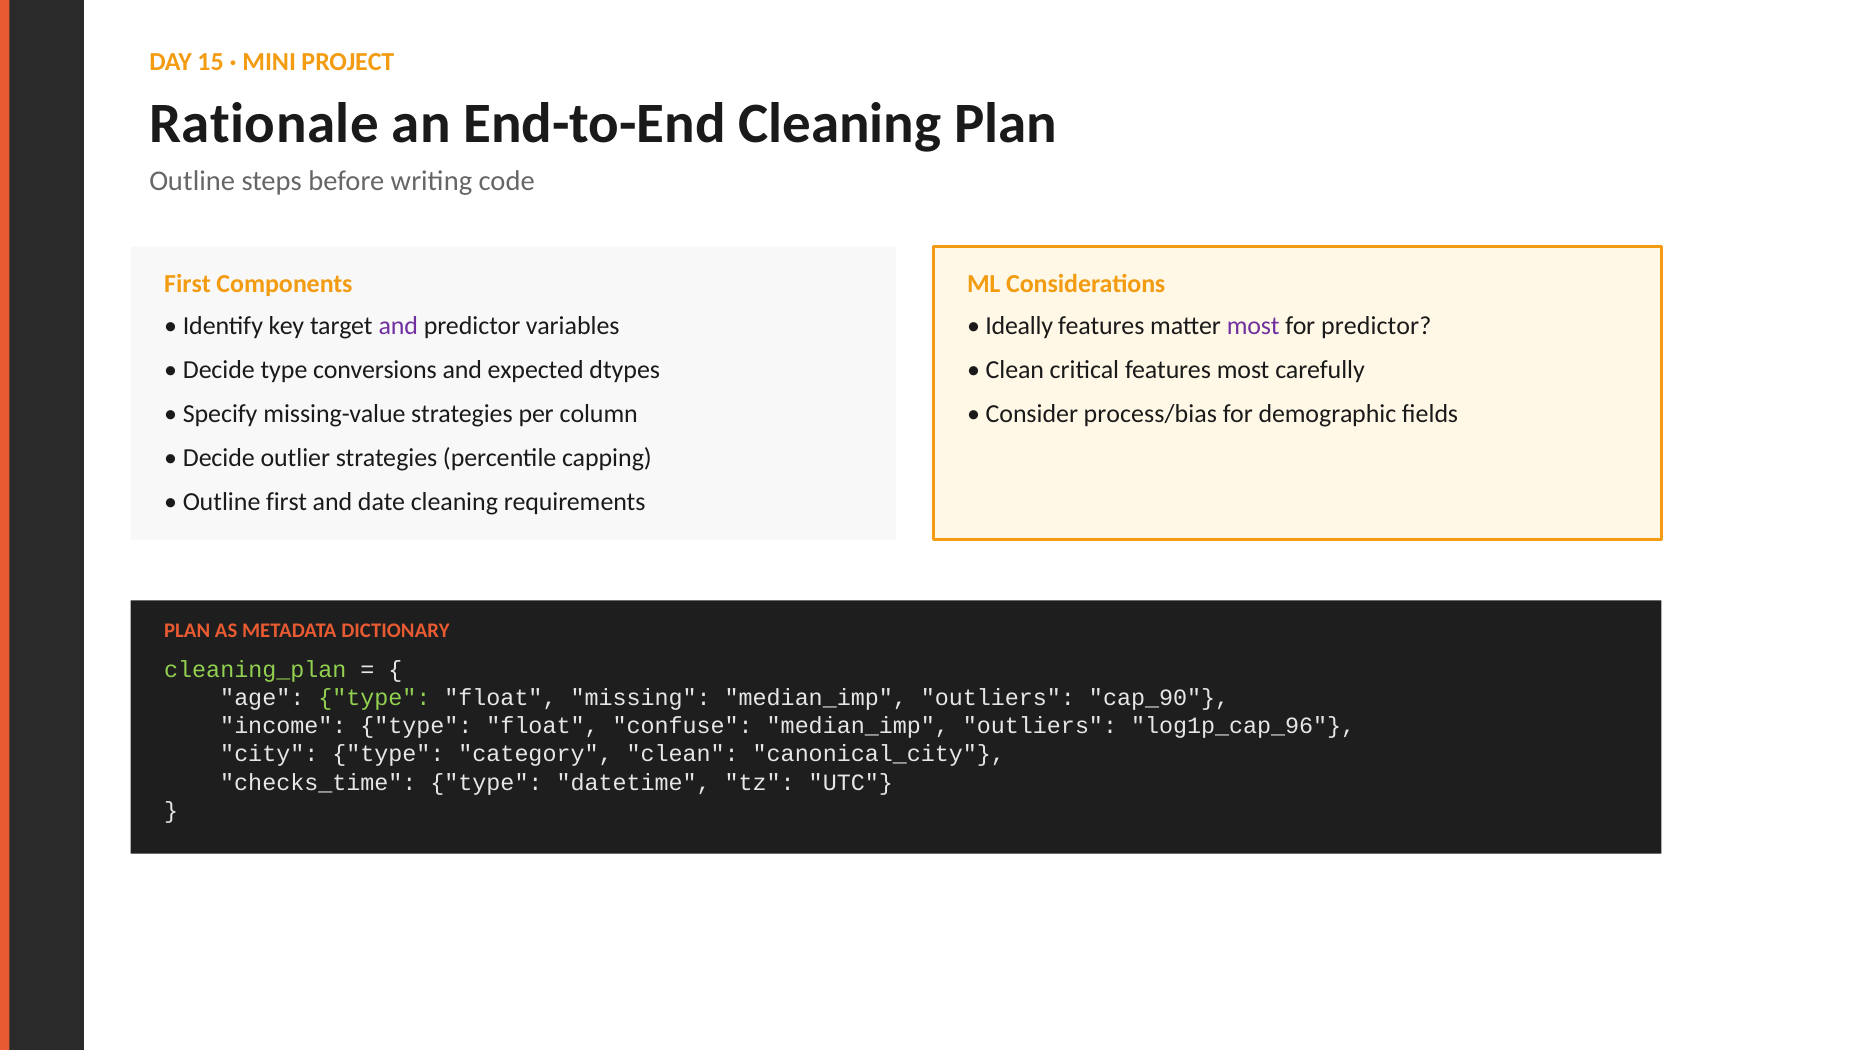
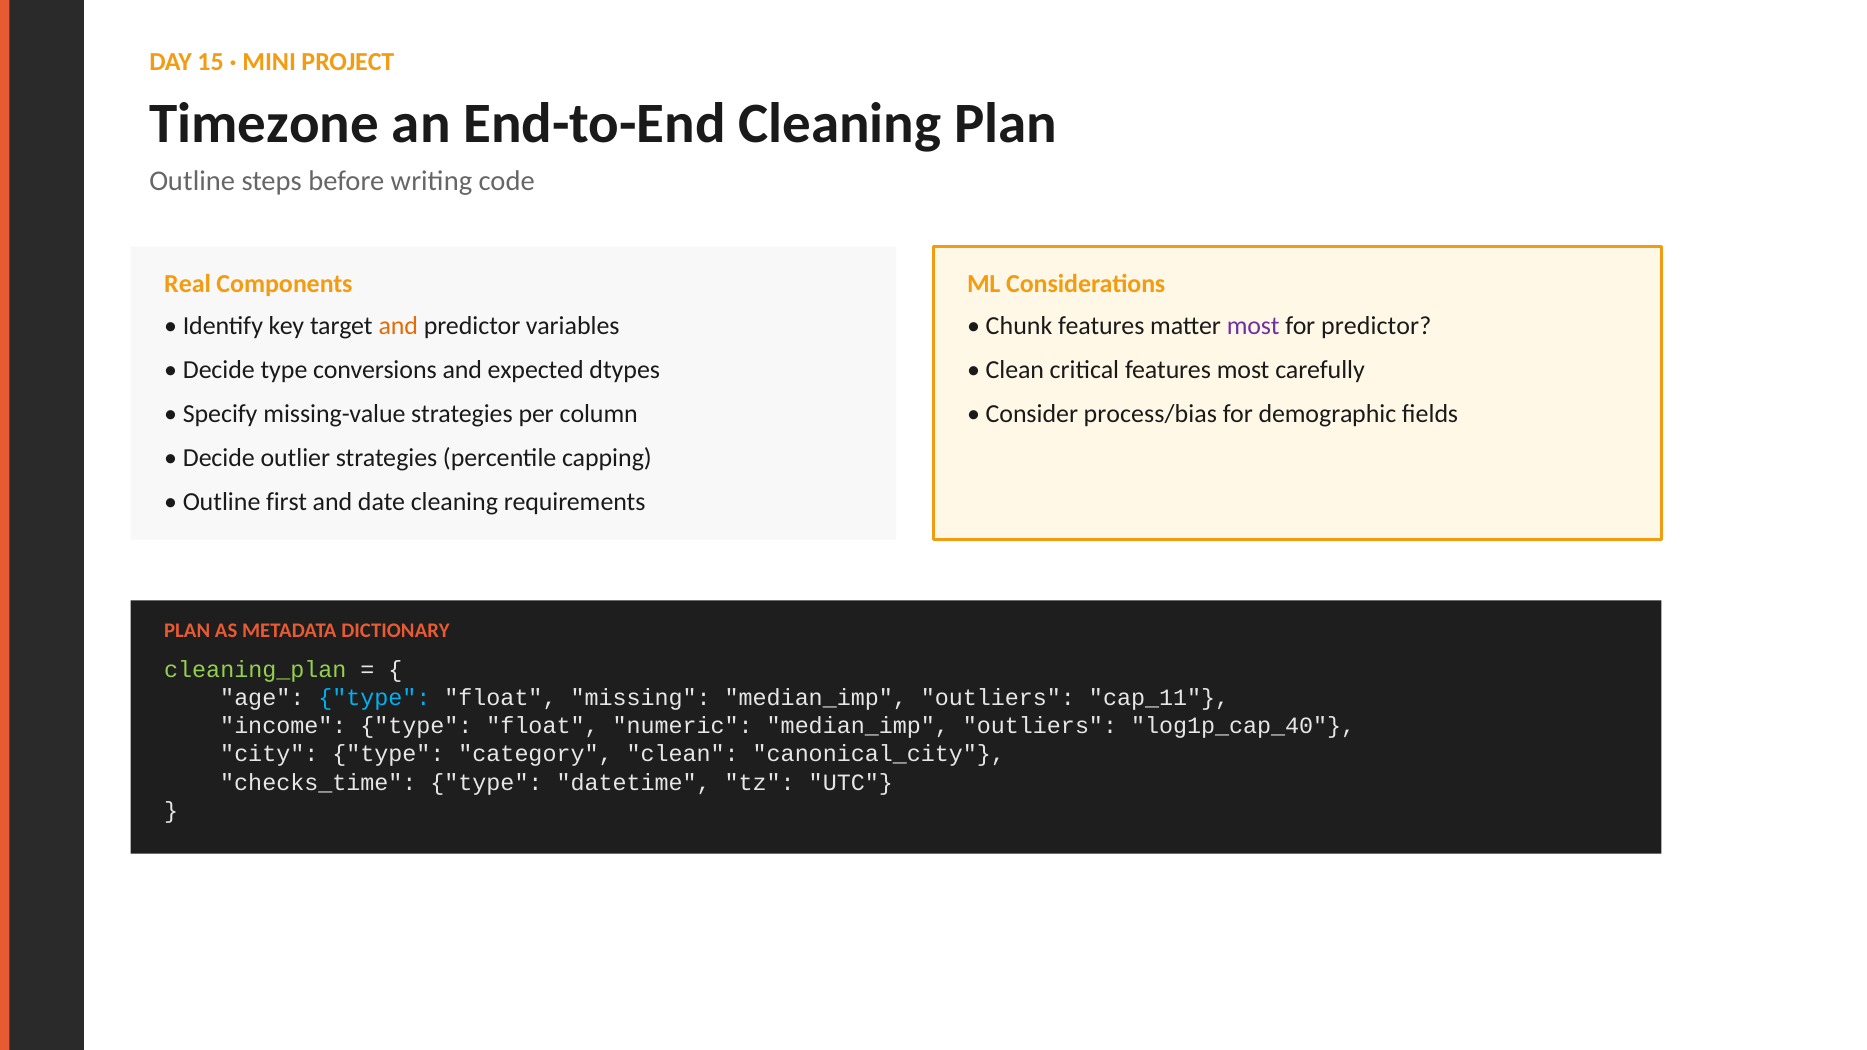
Rationale: Rationale -> Timezone
First at (188, 284): First -> Real
and at (398, 326) colour: purple -> orange
Ideally: Ideally -> Chunk
type at (374, 698) colour: light green -> light blue
cap_90: cap_90 -> cap_11
confuse: confuse -> numeric
log1p_cap_96: log1p_cap_96 -> log1p_cap_40
